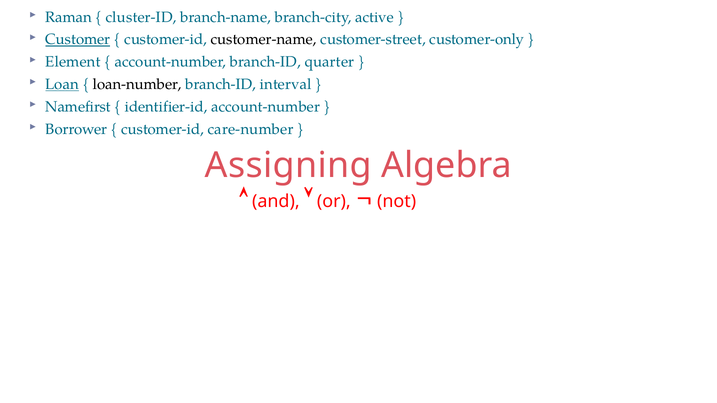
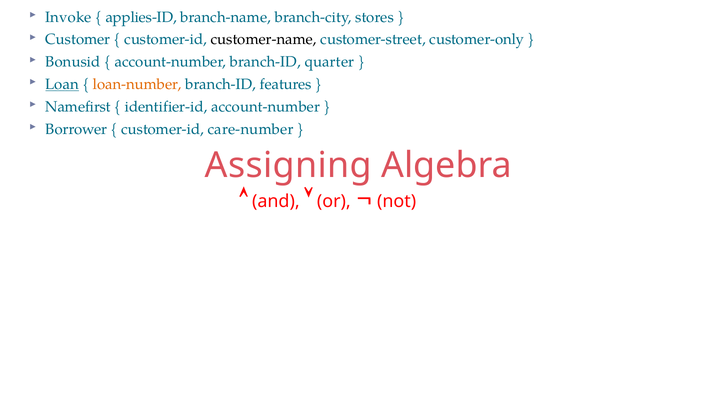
Raman: Raman -> Invoke
cluster-ID: cluster-ID -> applies-ID
active: active -> stores
Customer underline: present -> none
Element: Element -> Bonusid
loan-number colour: black -> orange
interval: interval -> features
